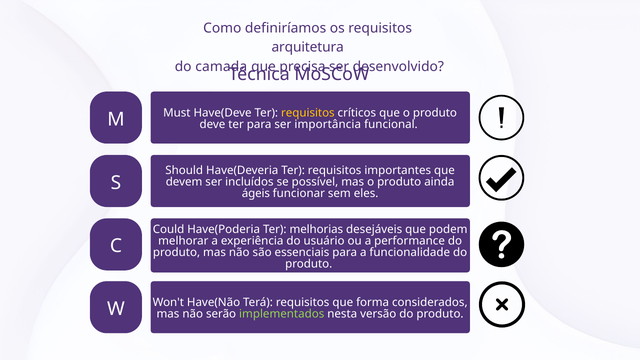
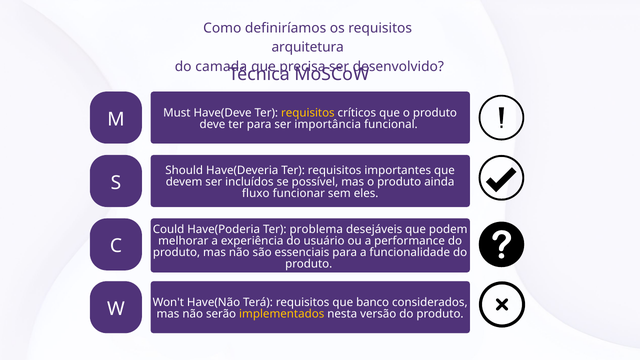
ágeis: ágeis -> fluxo
melhorias: melhorias -> problema
forma: forma -> banco
implementados colour: light green -> yellow
